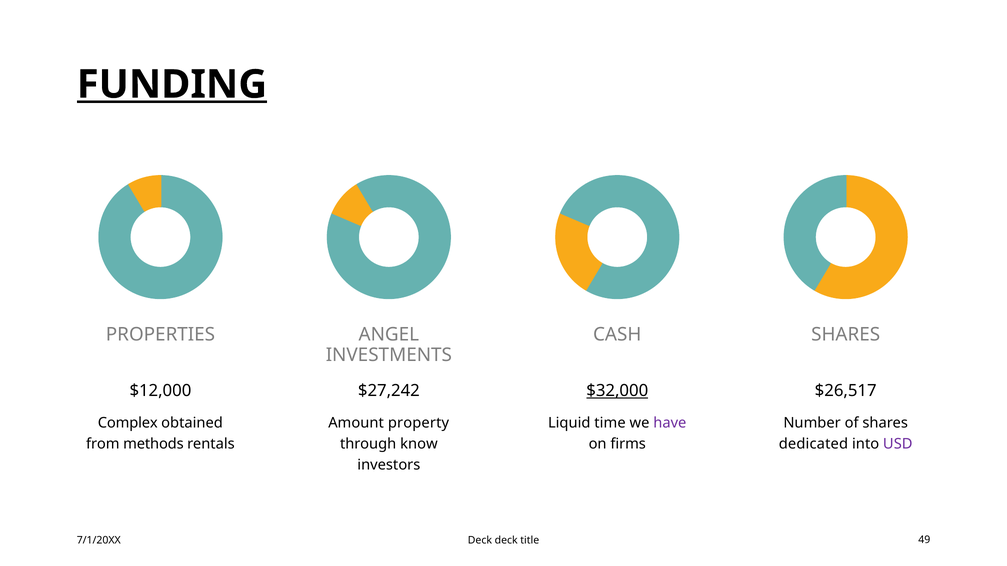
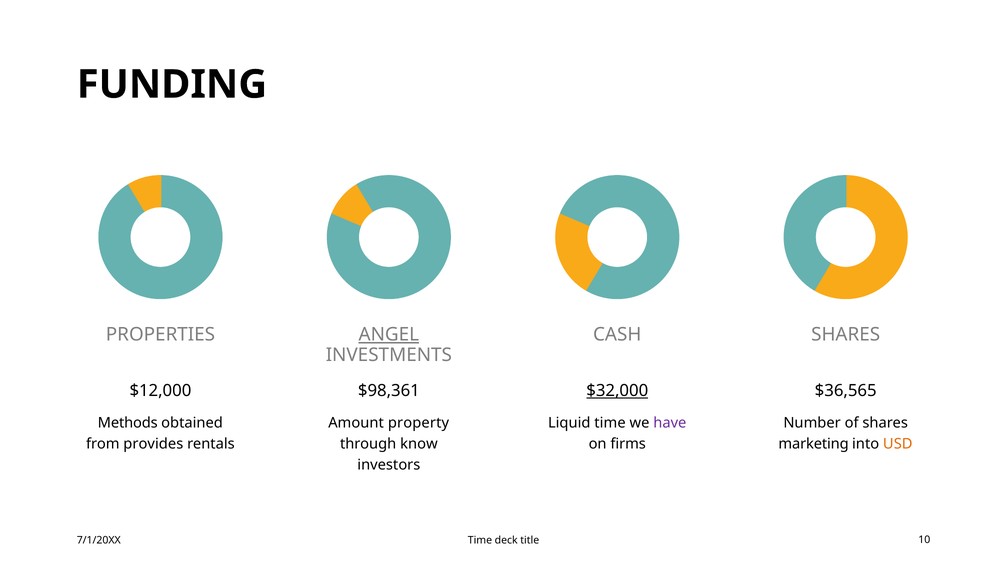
FUNDING underline: present -> none
ANGEL underline: none -> present
$27,242: $27,242 -> $98,361
$26,517: $26,517 -> $36,565
Complex: Complex -> Methods
methods: methods -> provides
dedicated: dedicated -> marketing
USD colour: purple -> orange
7/1/20XX Deck: Deck -> Time
49: 49 -> 10
